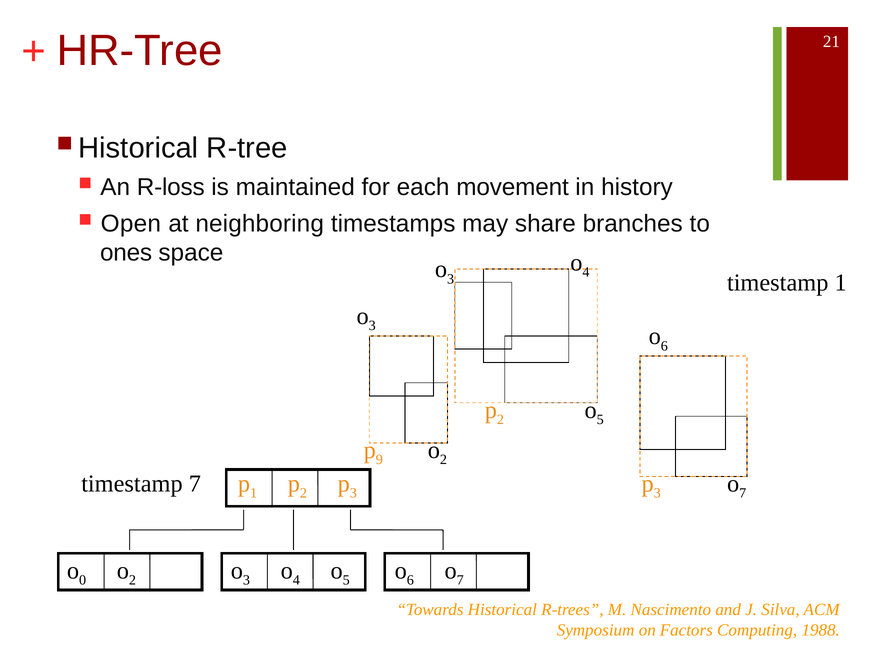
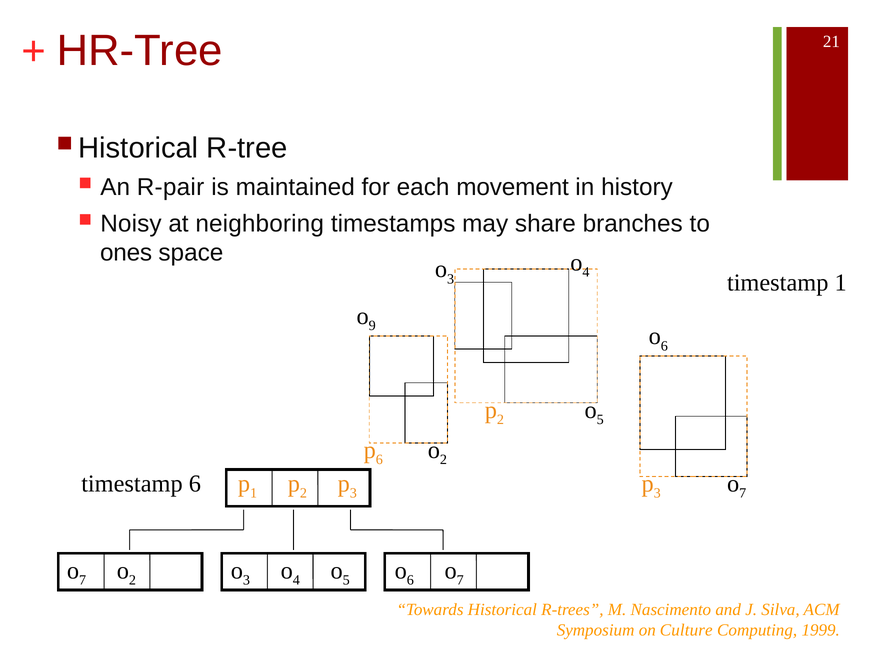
R-loss: R-loss -> R-pair
Open: Open -> Noisy
3 at (372, 326): 3 -> 9
9 at (379, 460): 9 -> 6
timestamp 7: 7 -> 6
0 at (83, 580): 0 -> 7
Factors: Factors -> Culture
1988: 1988 -> 1999
